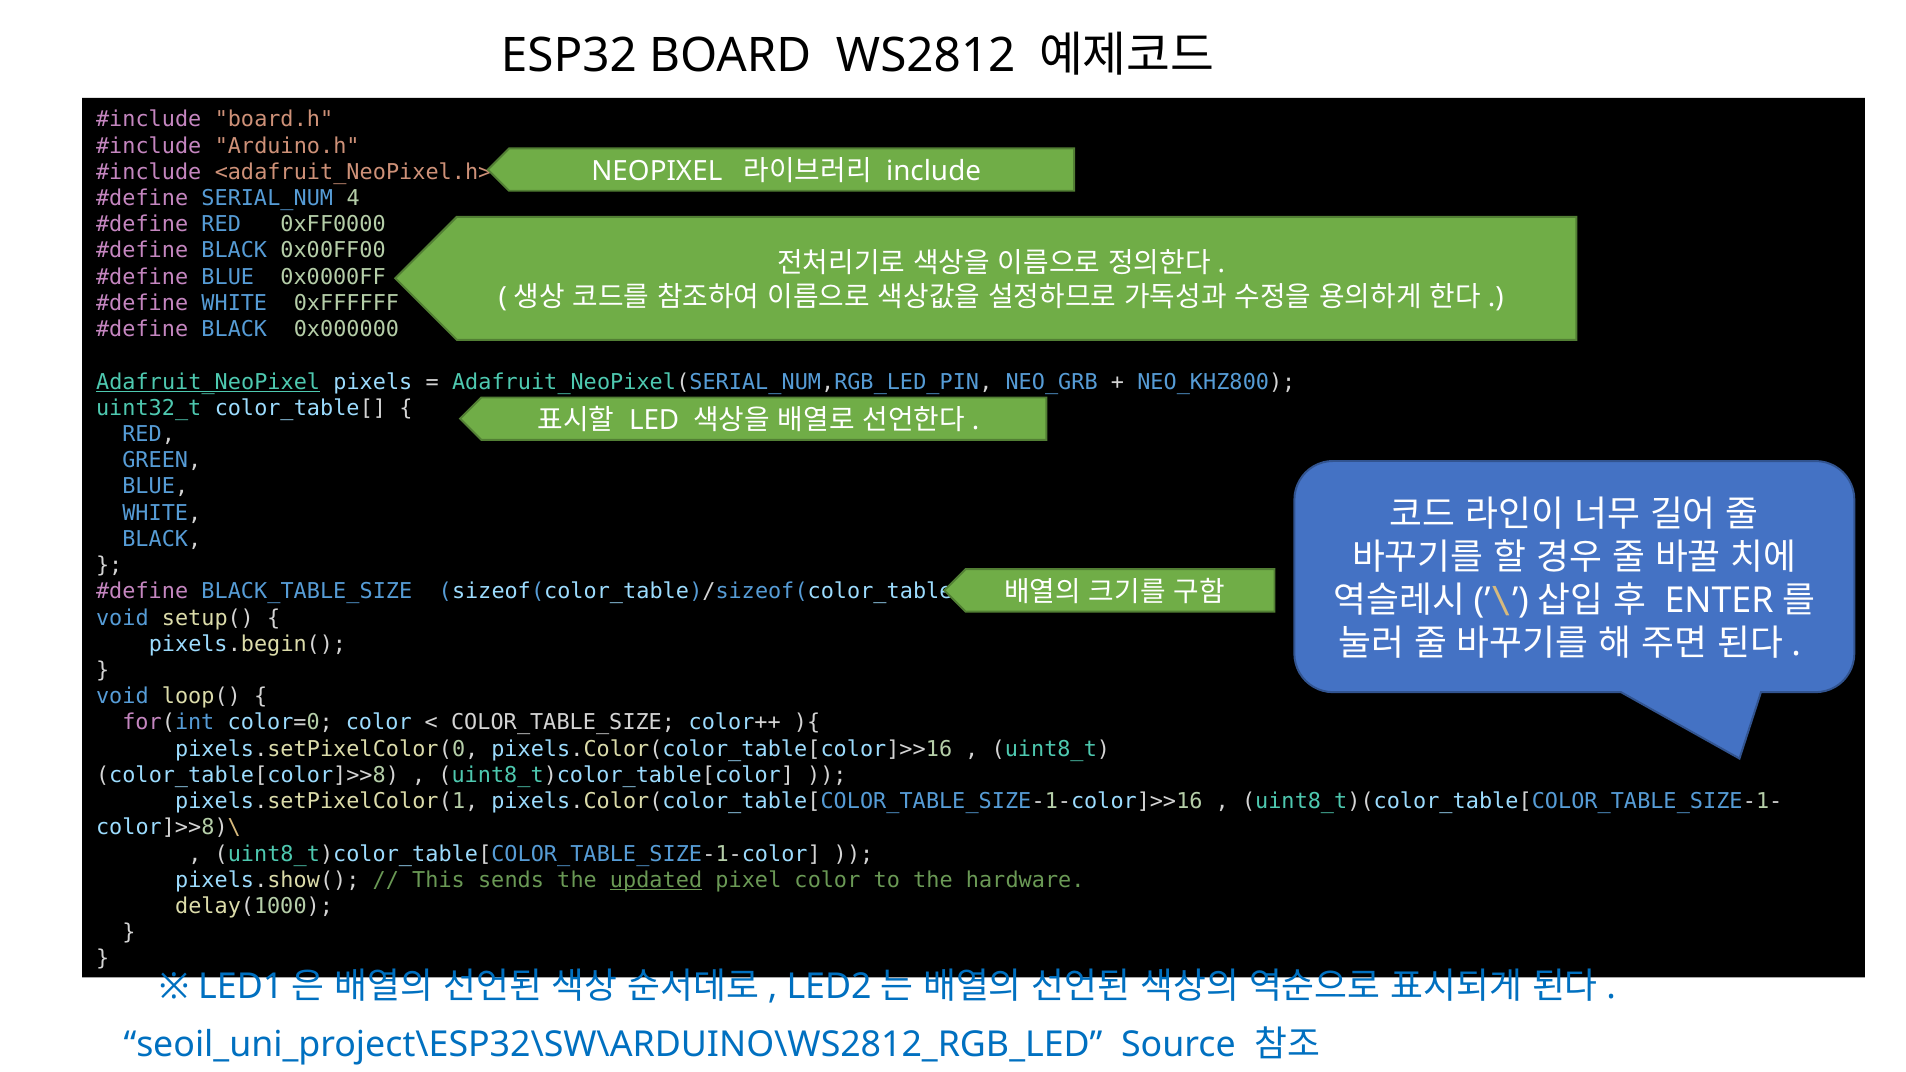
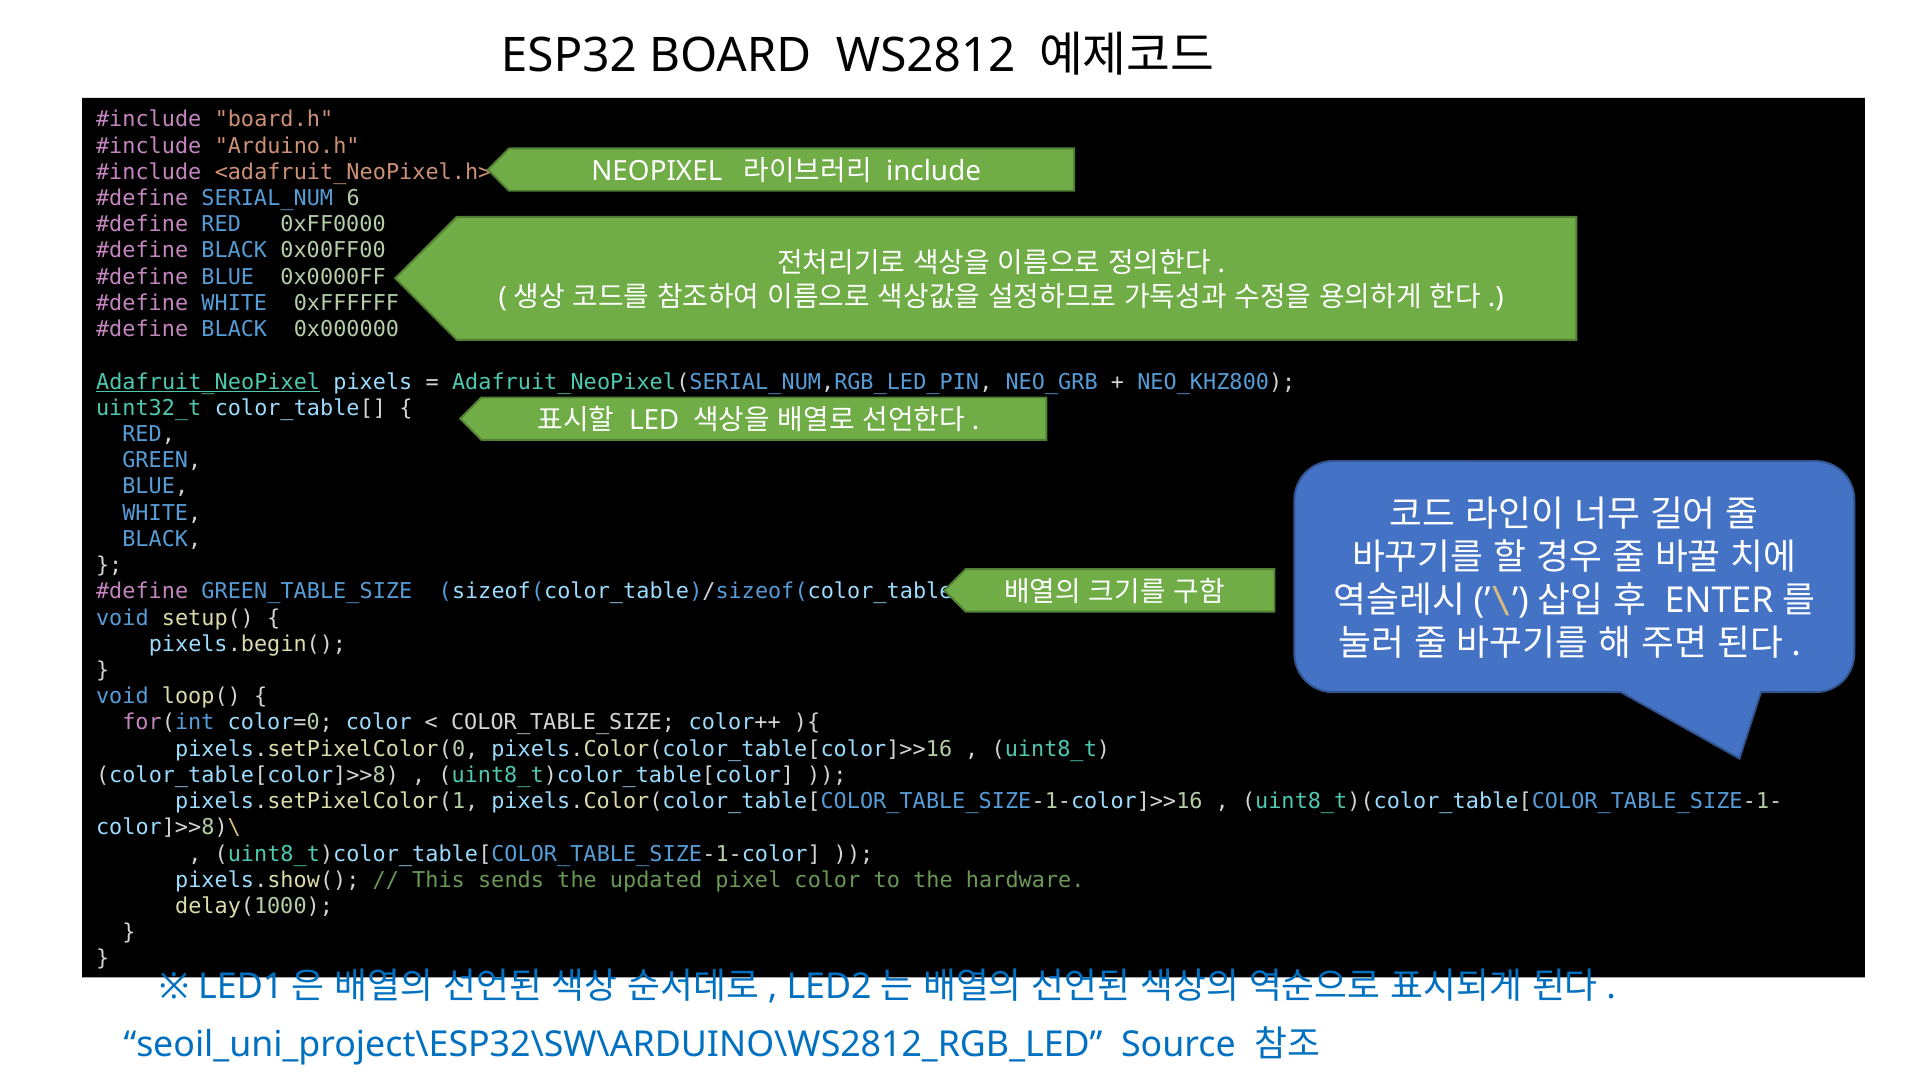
4: 4 -> 6
BLACK_TABLE_SIZE: BLACK_TABLE_SIZE -> GREEN_TABLE_SIZE
updated underline: present -> none
